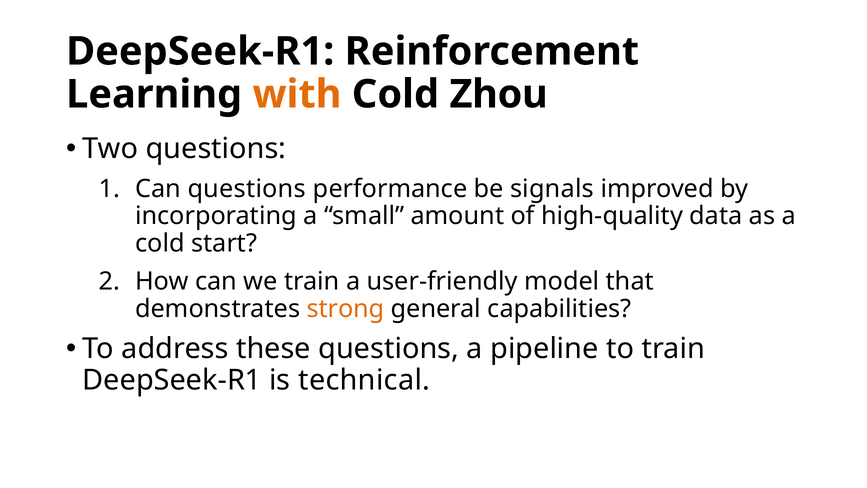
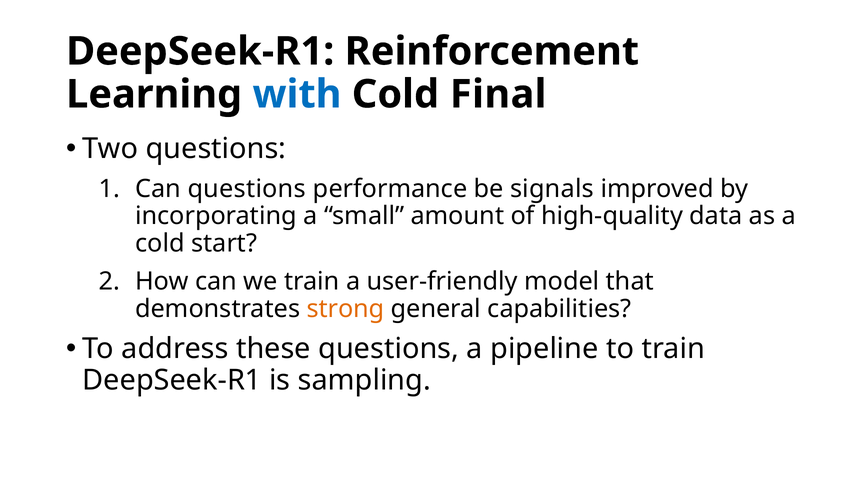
with colour: orange -> blue
Zhou: Zhou -> Final
technical: technical -> sampling
